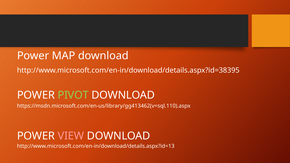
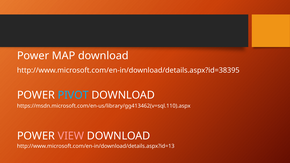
PIVOT colour: light green -> light blue
